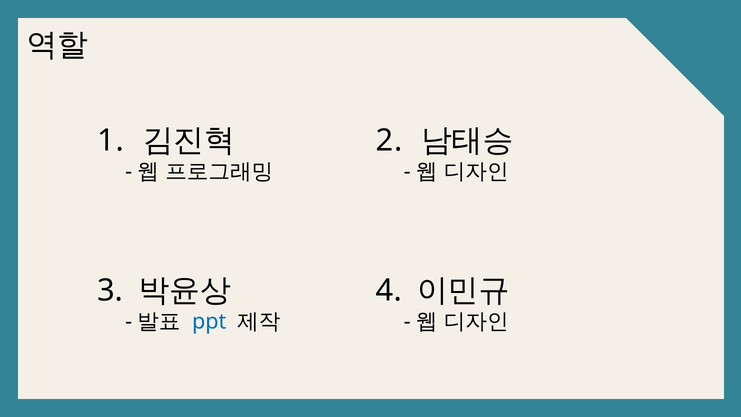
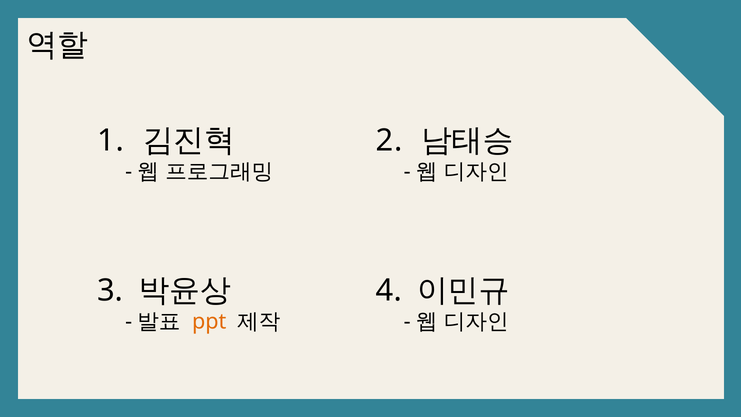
ppt colour: blue -> orange
